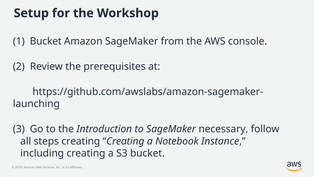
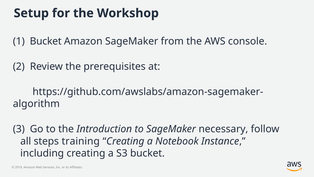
launching: launching -> algorithm
steps creating: creating -> training
